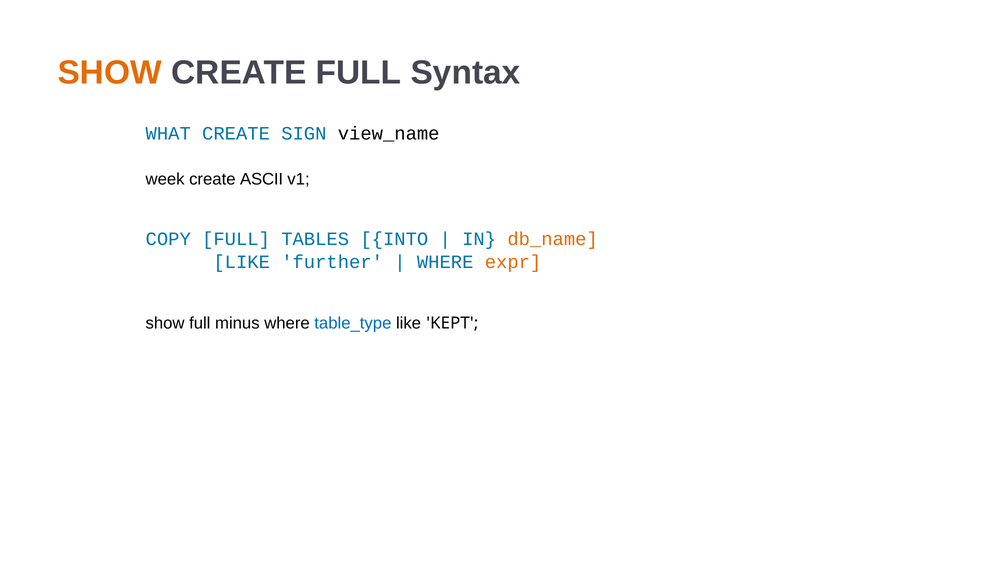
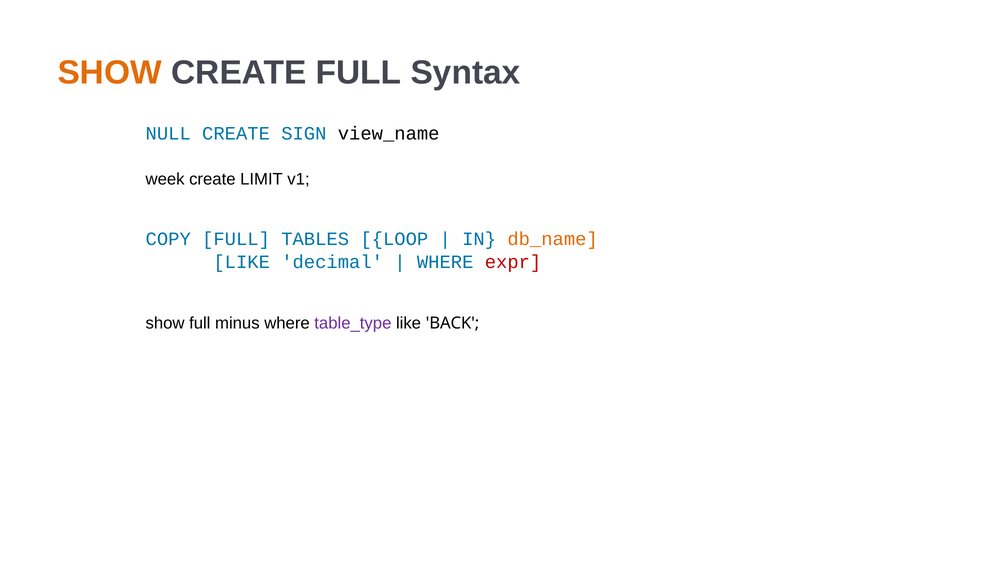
WHAT: WHAT -> NULL
ASCII: ASCII -> LIMIT
INTO: INTO -> LOOP
further: further -> decimal
expr colour: orange -> red
table_type colour: blue -> purple
KEPT: KEPT -> BACK
